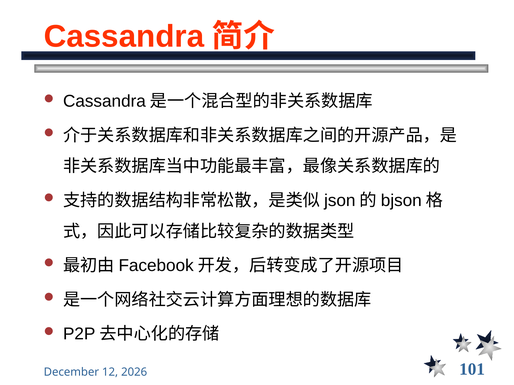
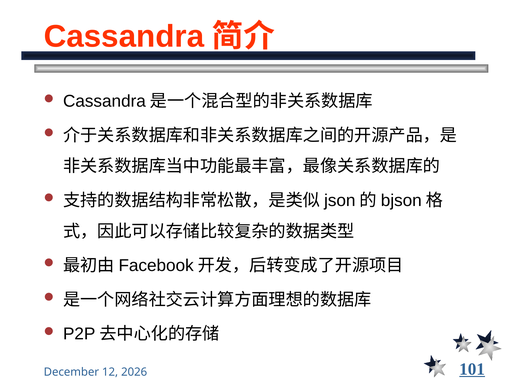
101 underline: none -> present
